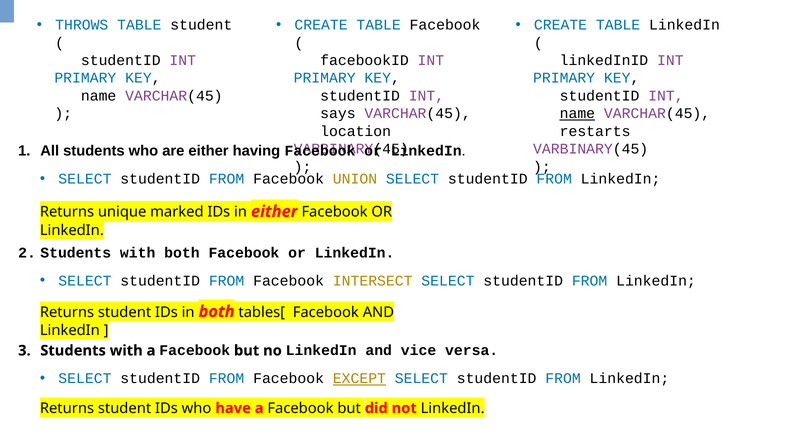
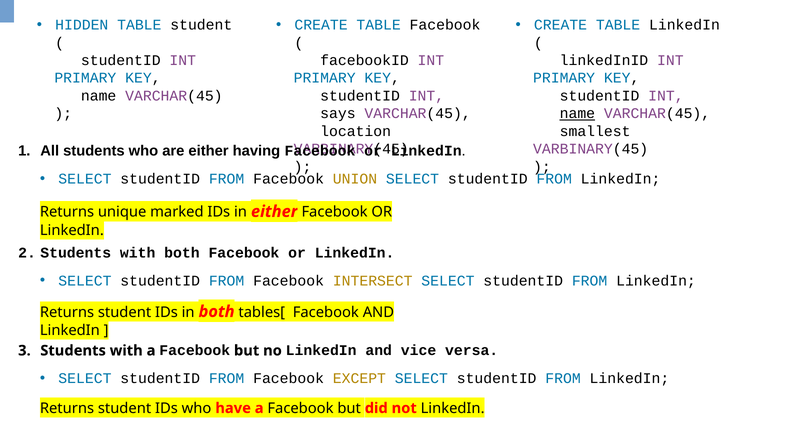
THROWS: THROWS -> HIDDEN
restarts: restarts -> smallest
EXCEPT underline: present -> none
